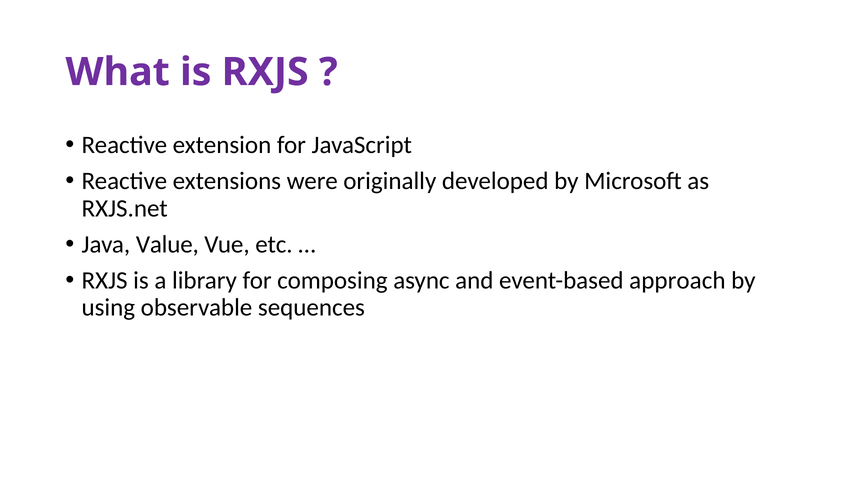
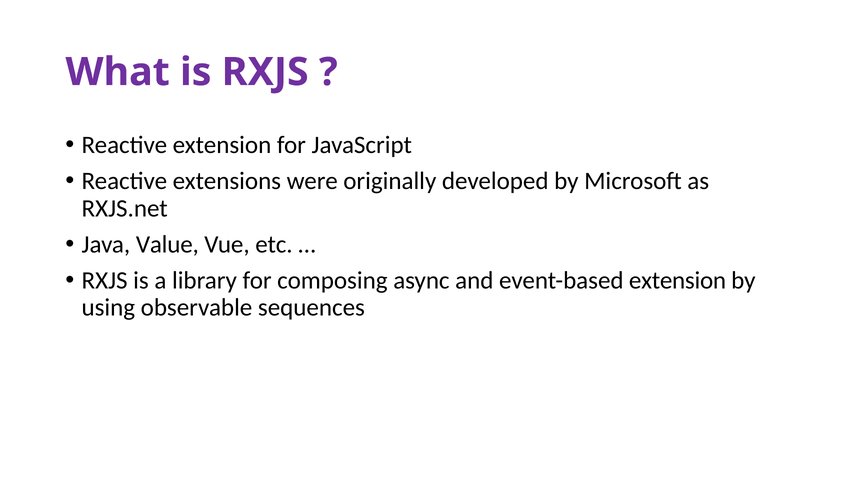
event-based approach: approach -> extension
